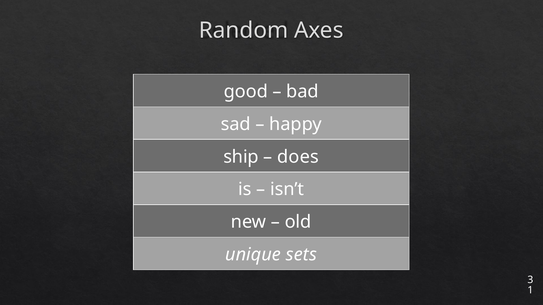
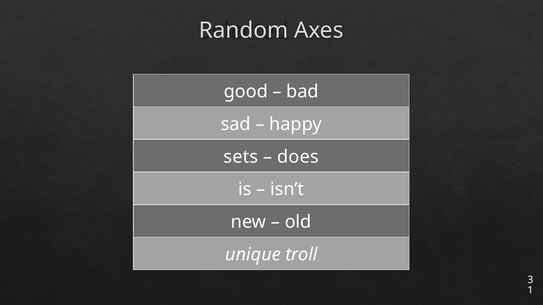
ship: ship -> sets
sets: sets -> troll
